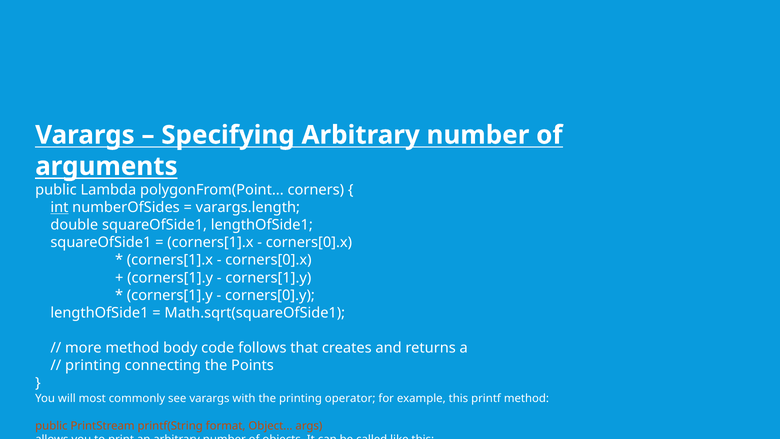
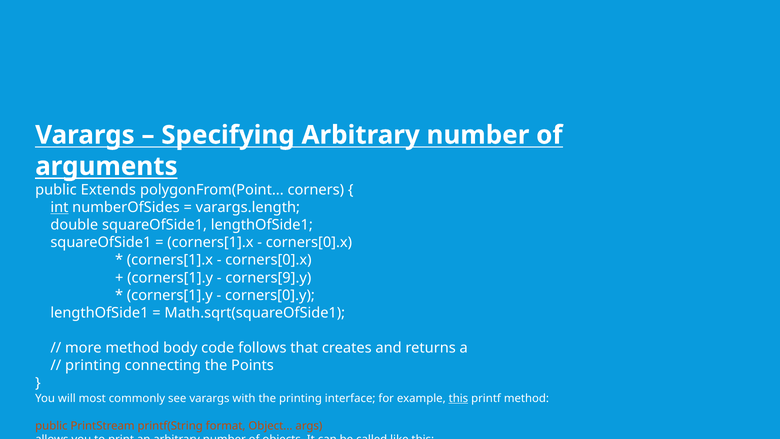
Lambda: Lambda -> Extends
corners[1].y at (268, 278): corners[1].y -> corners[9].y
operator: operator -> interface
this at (458, 398) underline: none -> present
